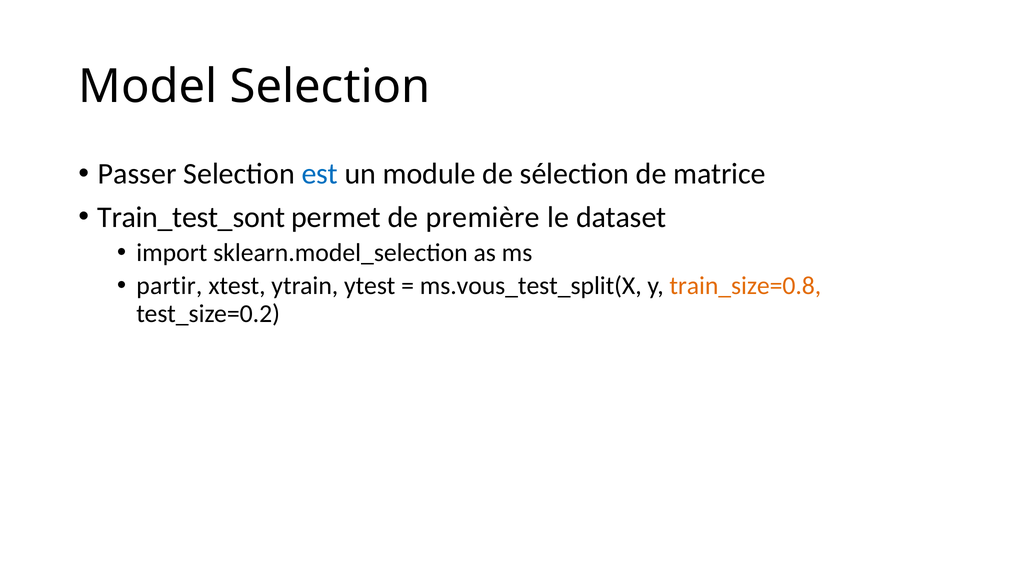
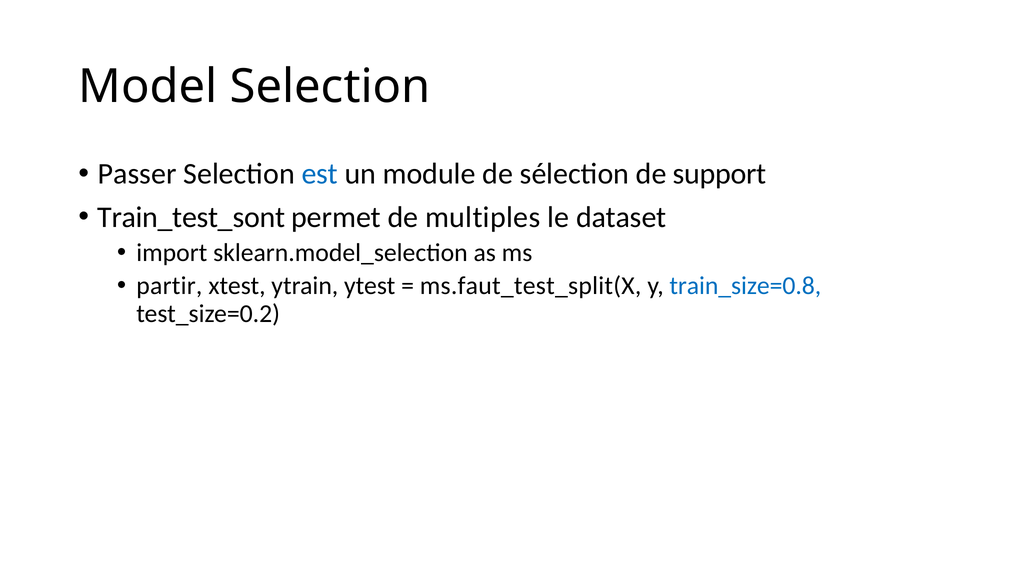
matrice: matrice -> support
première: première -> multiples
ms.vous_test_split(X: ms.vous_test_split(X -> ms.faut_test_split(X
train_size=0.8 colour: orange -> blue
